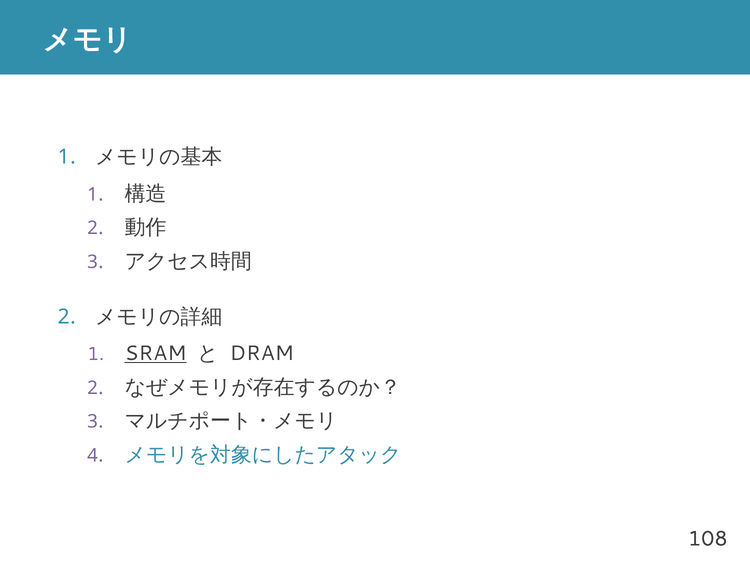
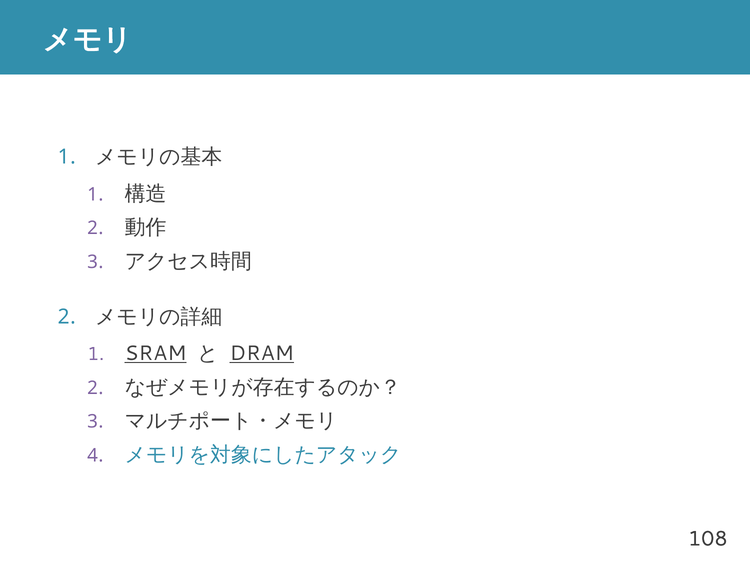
DRAM underline: none -> present
